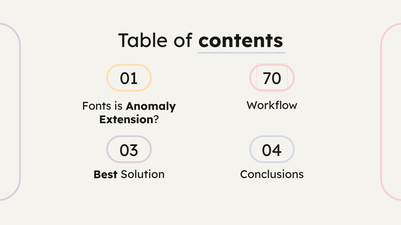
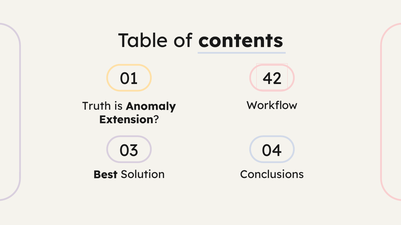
70: 70 -> 42
Fonts: Fonts -> Truth
